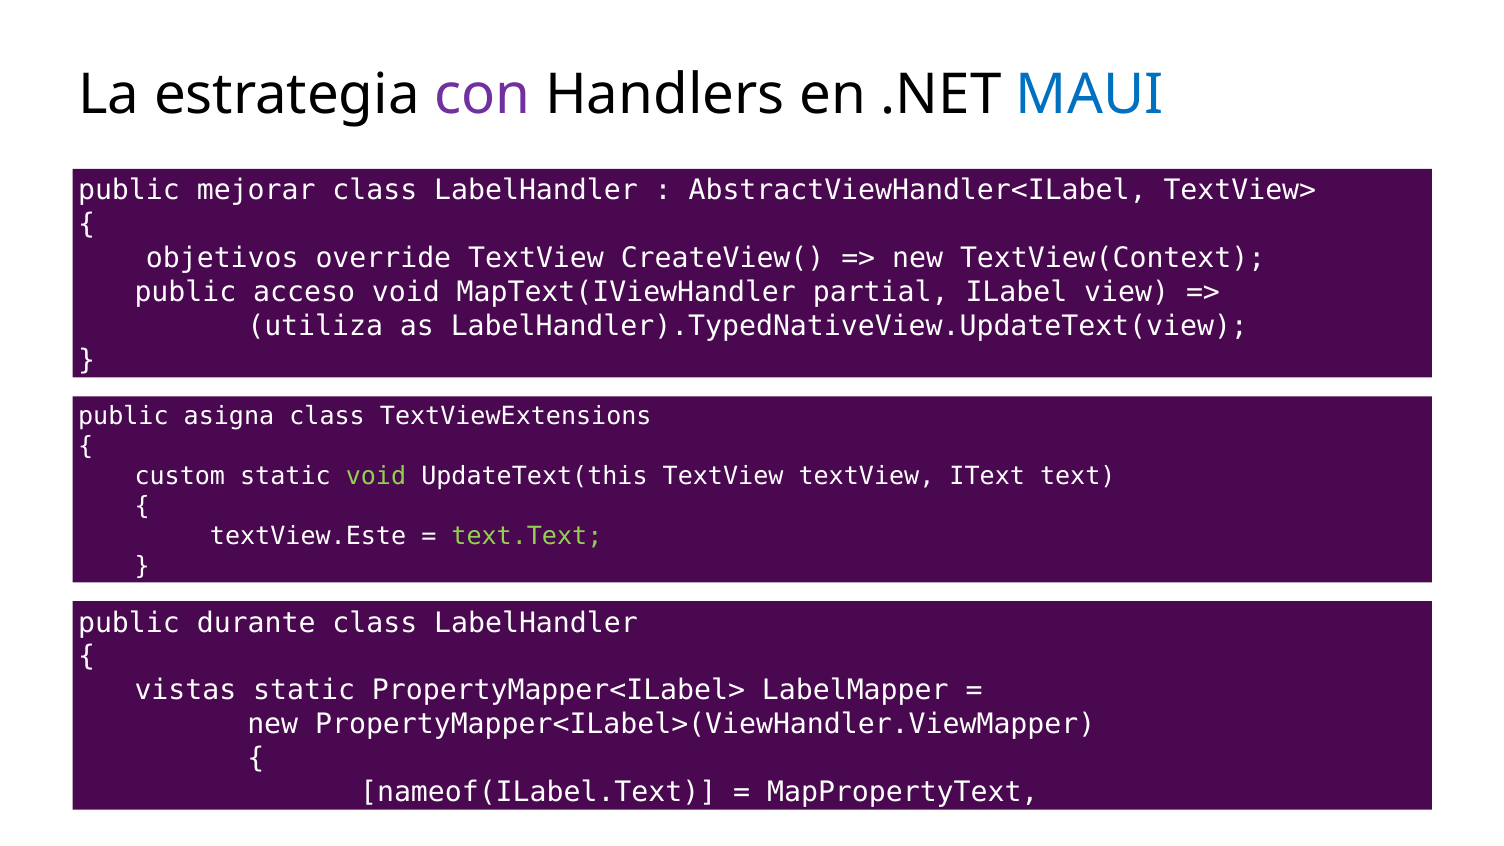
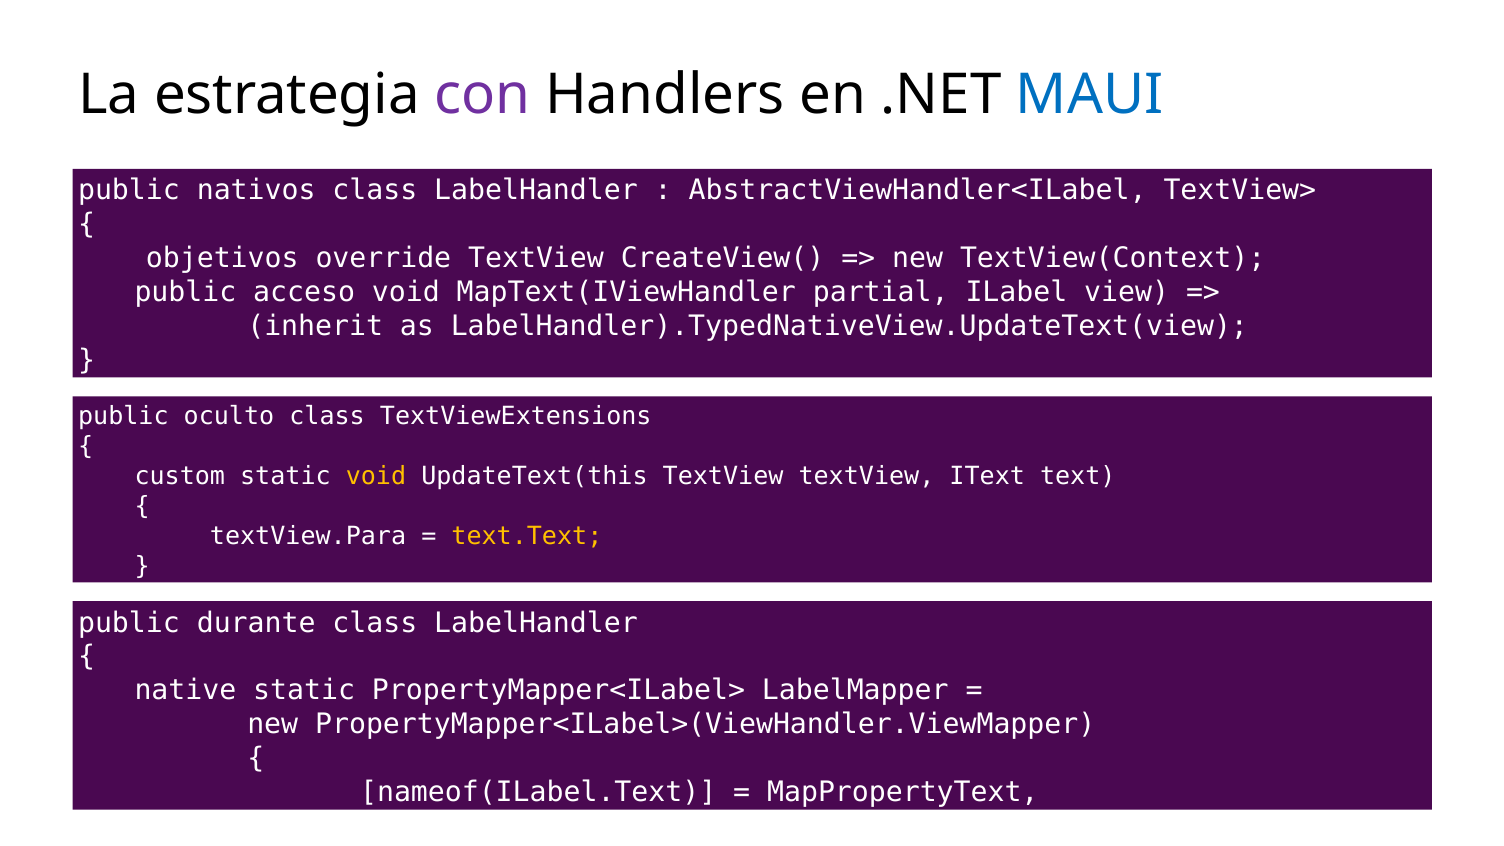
mejorar: mejorar -> nativos
utiliza: utiliza -> inherit
asigna: asigna -> oculto
void at (376, 476) colour: light green -> yellow
textView.Este: textView.Este -> textView.Para
text.Text colour: light green -> yellow
vistas: vistas -> native
